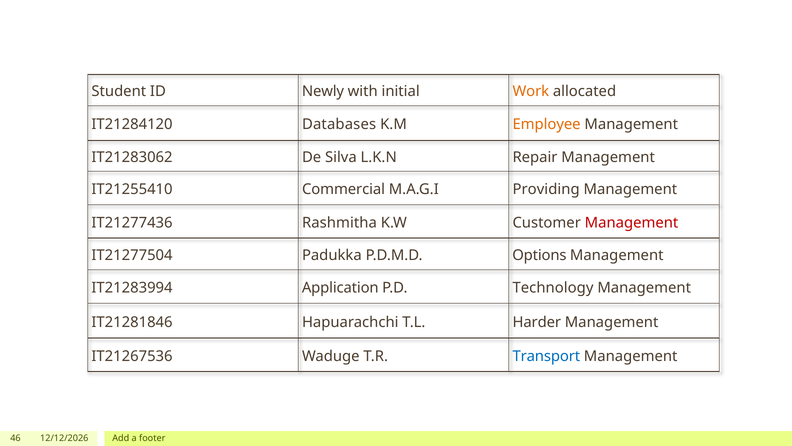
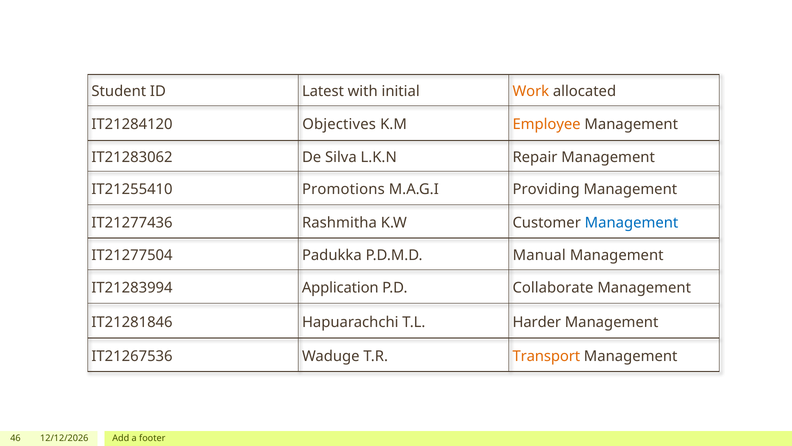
Newly: Newly -> Latest
Databases: Databases -> Objectives
Commercial: Commercial -> Promotions
Management at (632, 223) colour: red -> blue
Options: Options -> Manual
Technology: Technology -> Collaborate
Transport colour: blue -> orange
